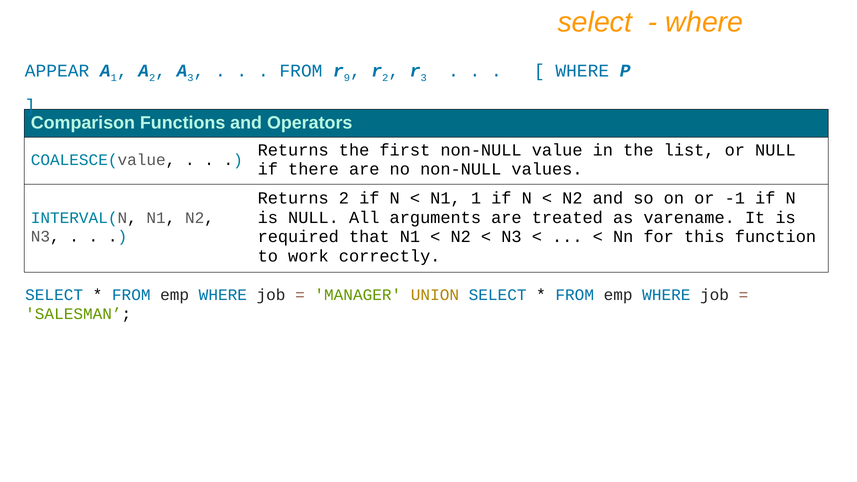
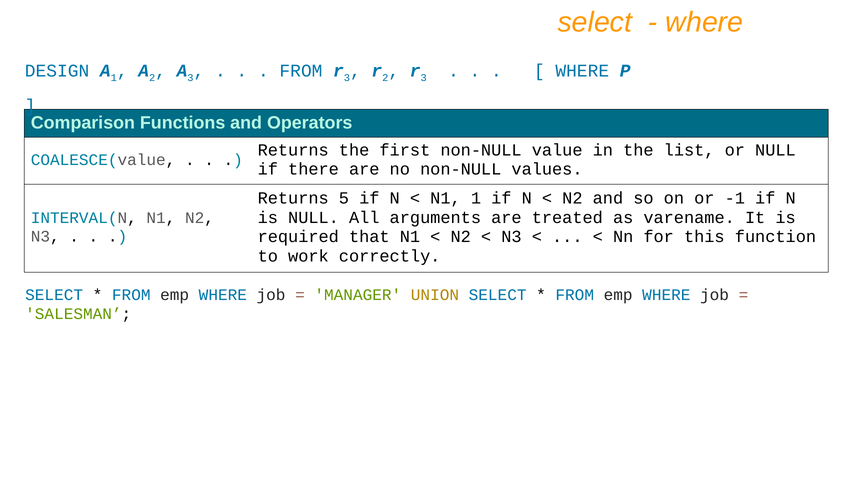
APPEAR: APPEAR -> DESIGN
9 at (347, 78): 9 -> 3
Returns 2: 2 -> 5
